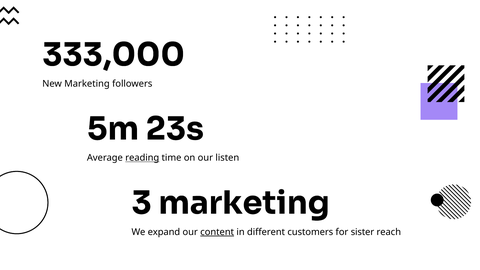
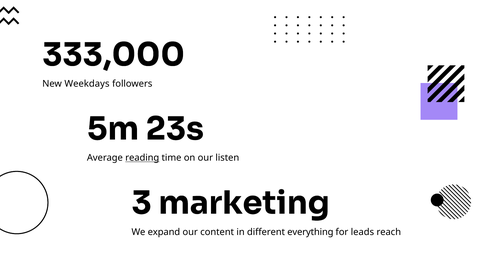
New Marketing: Marketing -> Weekdays
content underline: present -> none
customers: customers -> everything
sister: sister -> leads
